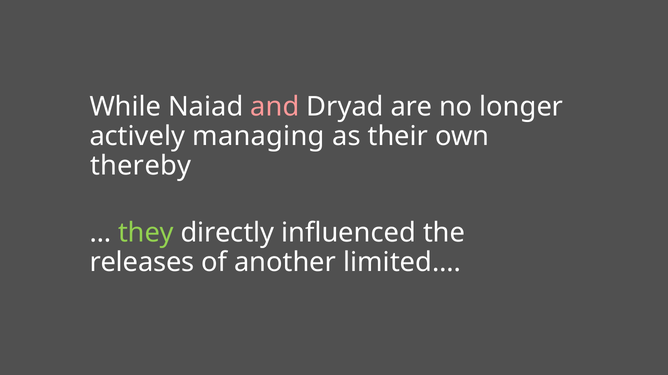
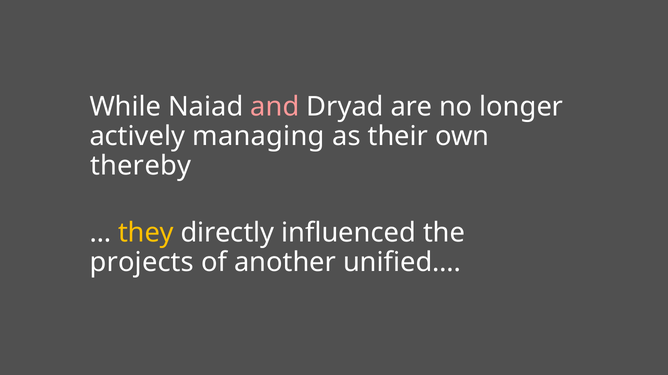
they colour: light green -> yellow
releases: releases -> projects
limited…: limited… -> unified…
